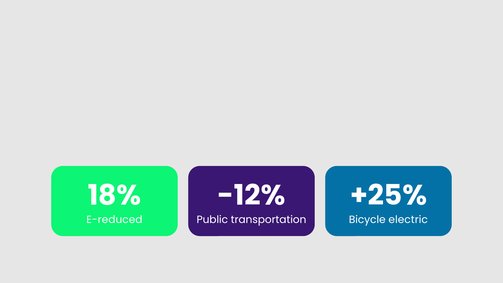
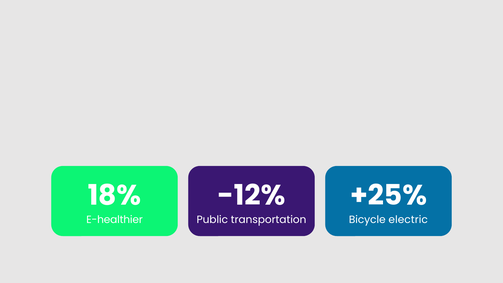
E-reduced: E-reduced -> E-healthier
